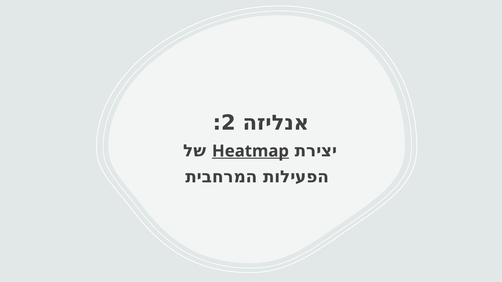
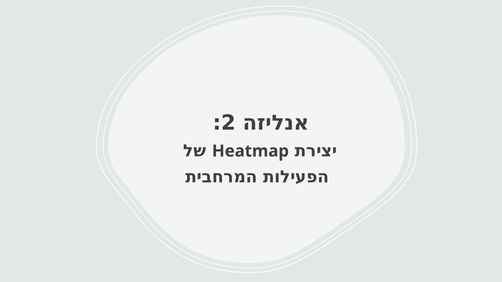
Heatmap underline: present -> none
